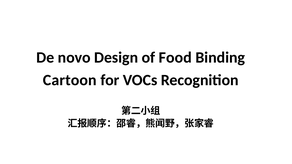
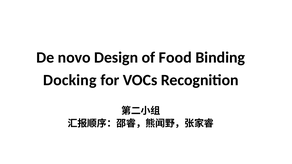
Cartoon: Cartoon -> Docking
